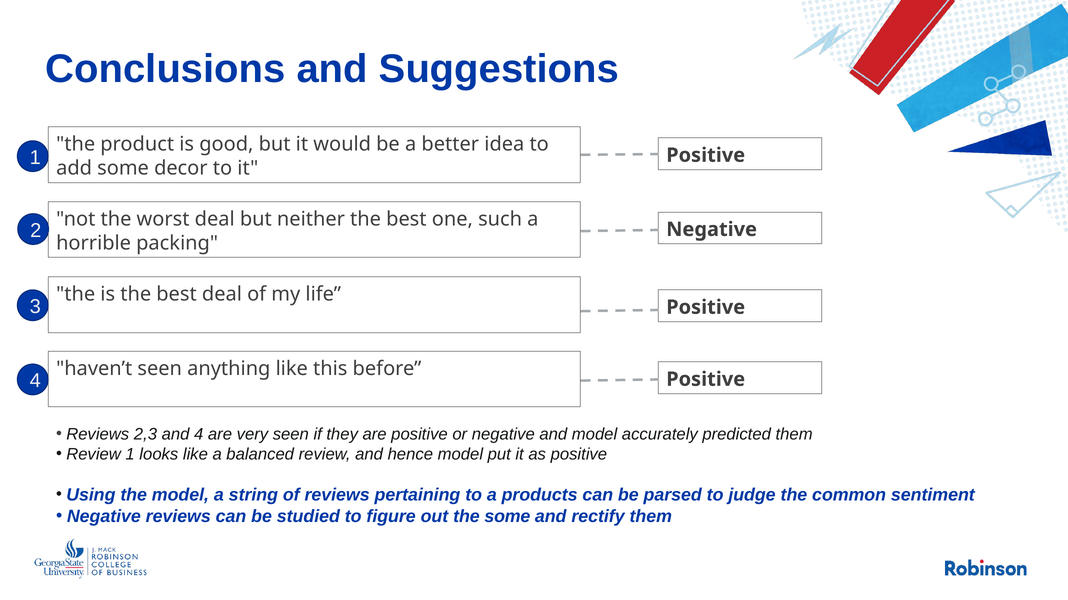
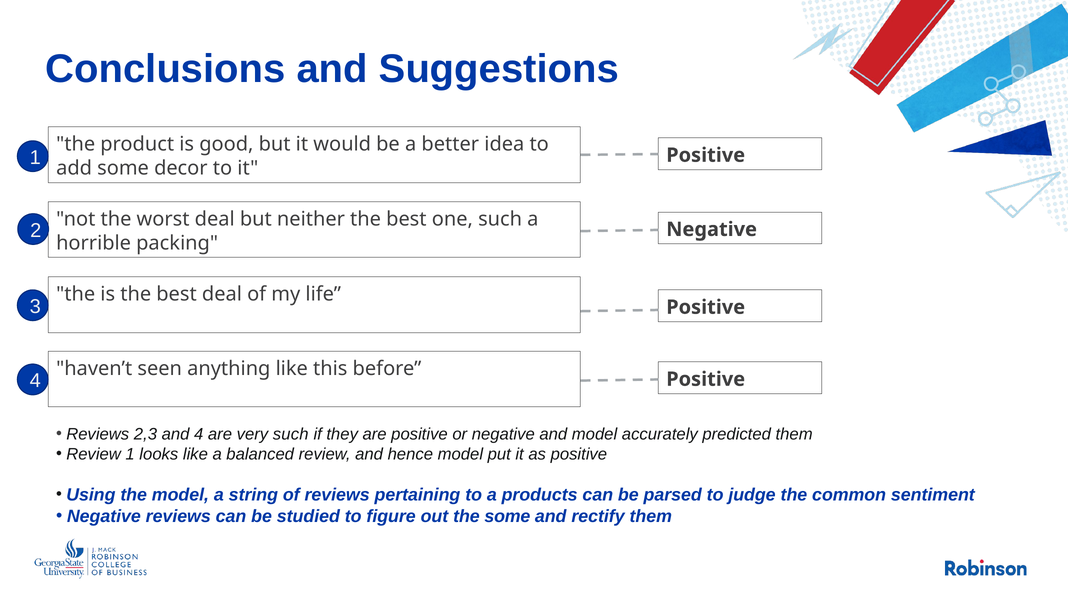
very seen: seen -> such
